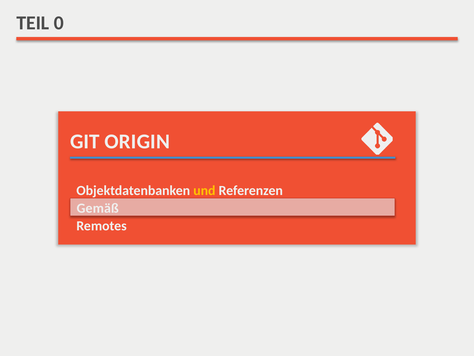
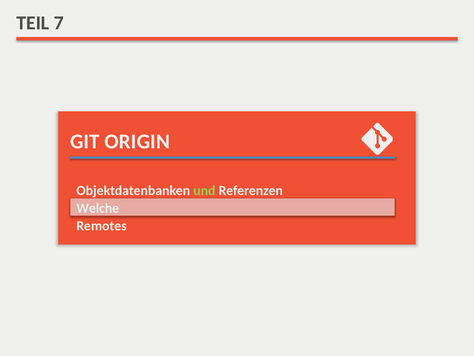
0: 0 -> 7
und colour: yellow -> light green
Gemäß: Gemäß -> Welche
